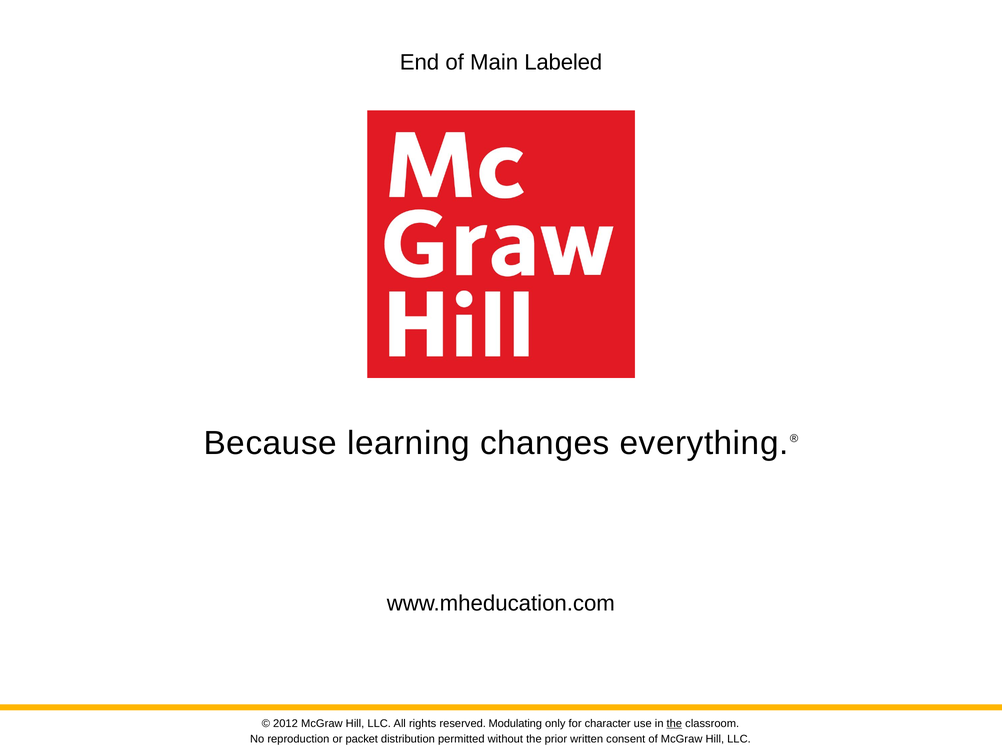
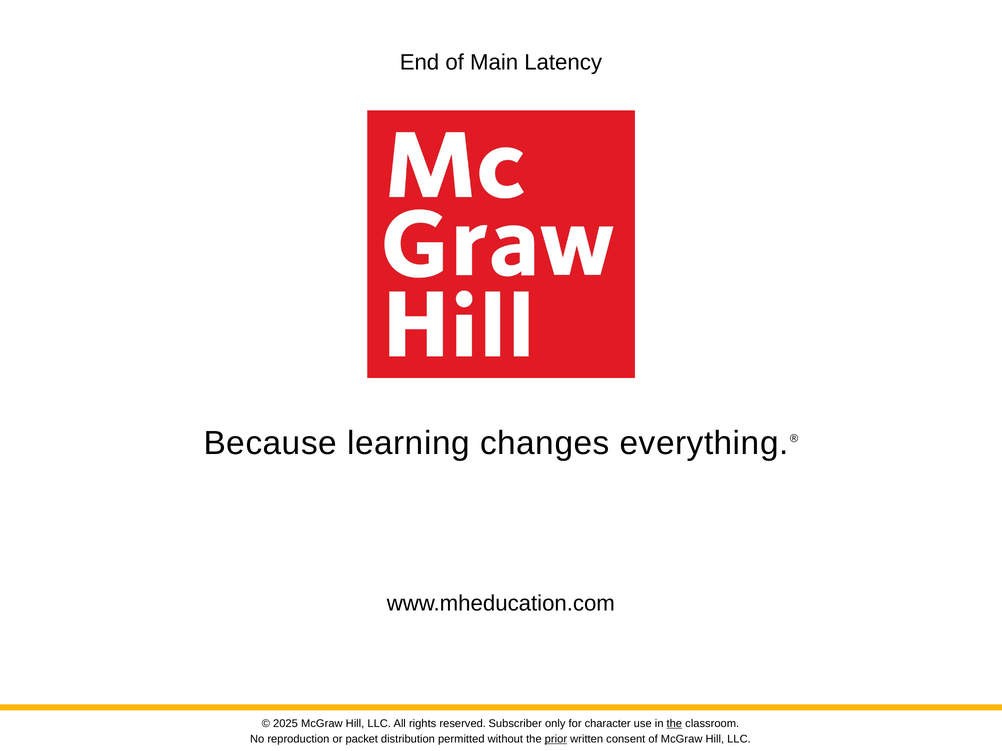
Labeled: Labeled -> Latency
2012: 2012 -> 2025
Modulating: Modulating -> Subscriber
prior underline: none -> present
